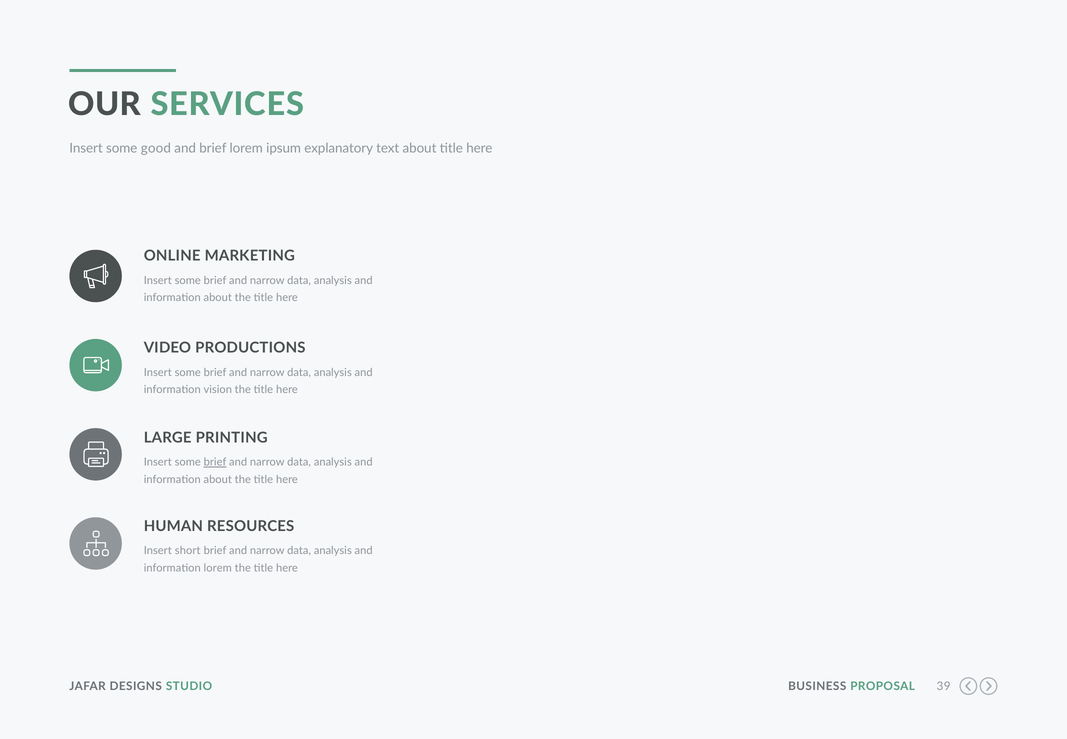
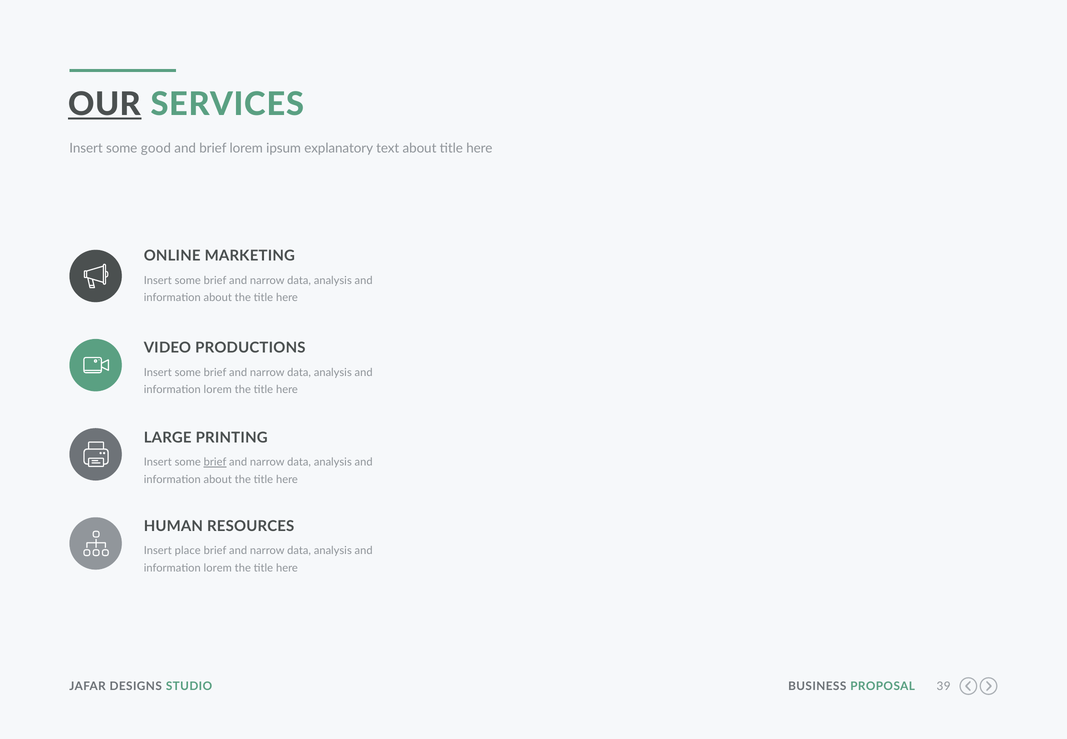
OUR underline: none -> present
vision at (218, 390): vision -> lorem
short: short -> place
